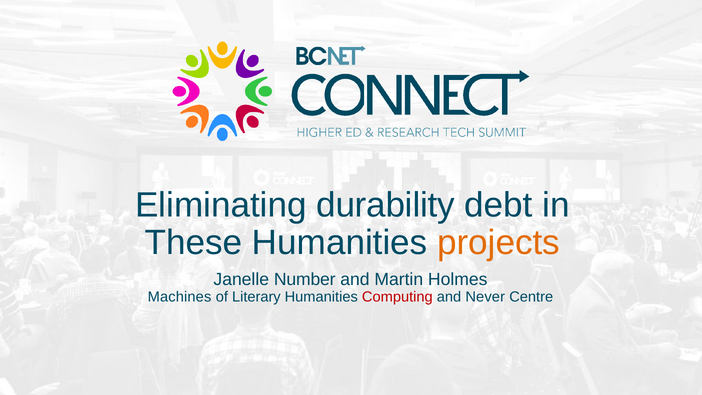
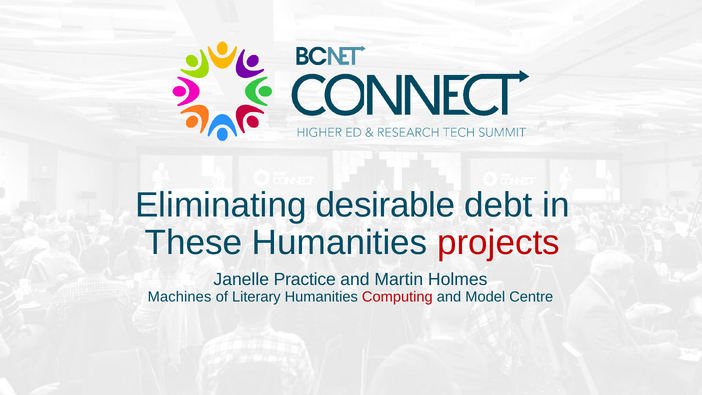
durability: durability -> desirable
projects colour: orange -> red
Number: Number -> Practice
Never: Never -> Model
